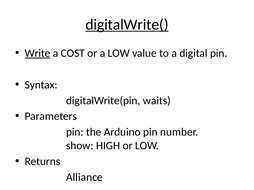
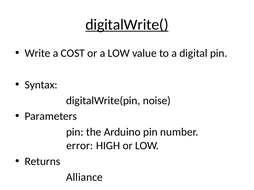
Write underline: present -> none
waits: waits -> noise
show: show -> error
